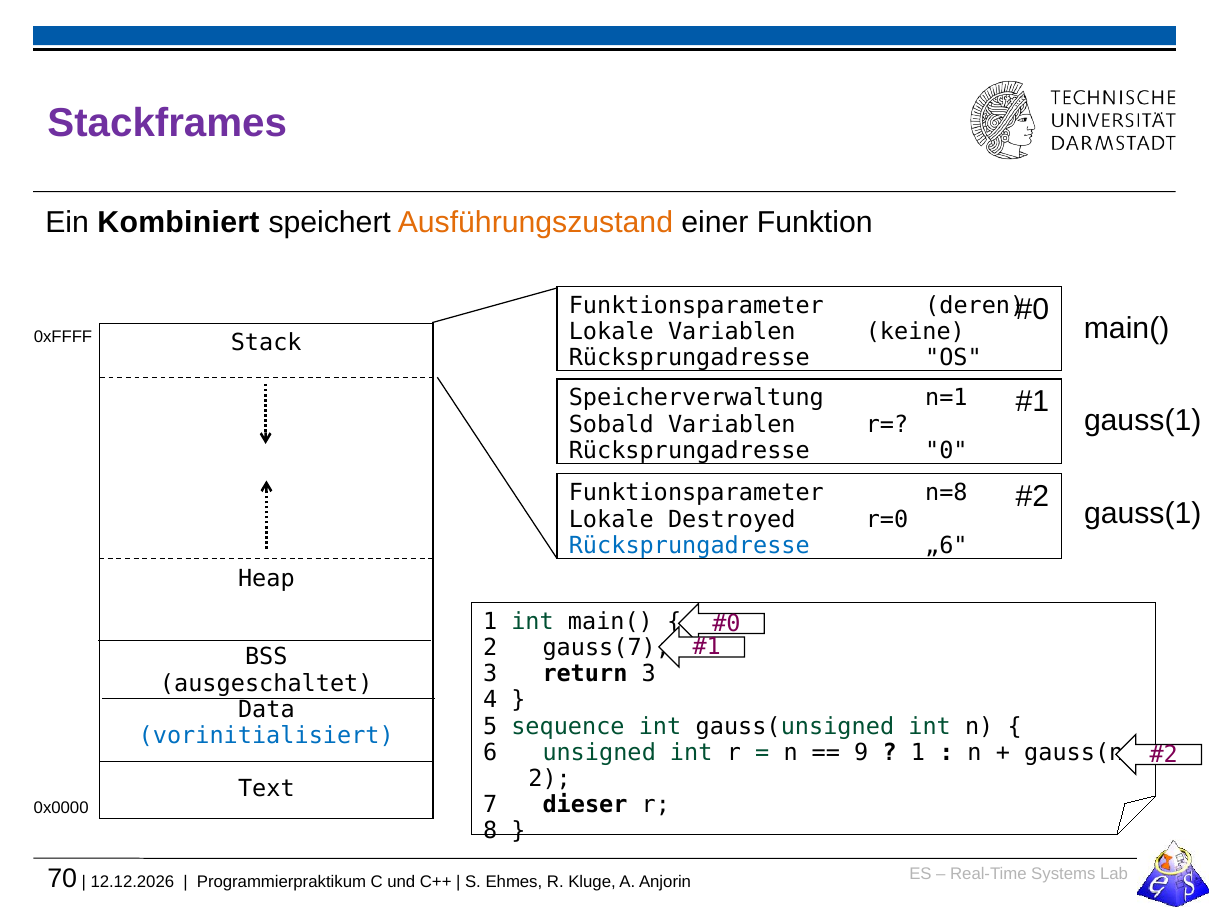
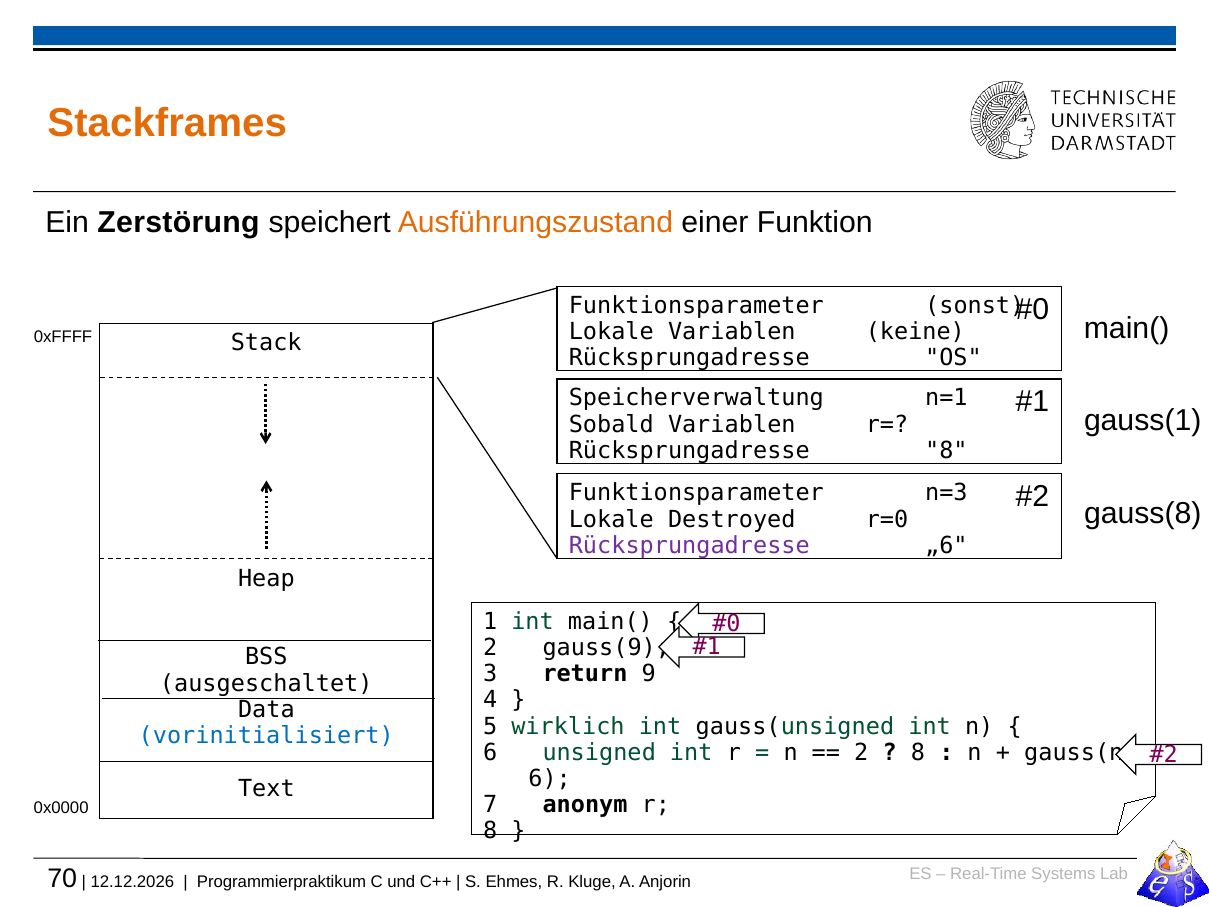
Stackframes colour: purple -> orange
Kombiniert: Kombiniert -> Zerstörung
deren: deren -> sonst
Rücksprungadresse 0: 0 -> 8
n=8: n=8 -> n=3
gauss(1 at (1143, 514): gauss(1 -> gauss(8
Rücksprungadresse at (689, 545) colour: blue -> purple
gauss(7: gauss(7 -> gauss(9
return 3: 3 -> 9
sequence: sequence -> wirklich
9 at (861, 752): 9 -> 2
1 at (918, 752): 1 -> 8
2 at (550, 779): 2 -> 6
dieser: dieser -> anonym
